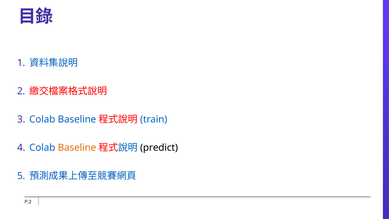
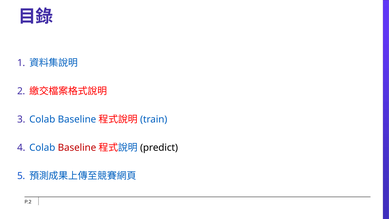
Baseline at (77, 148) colour: orange -> red
